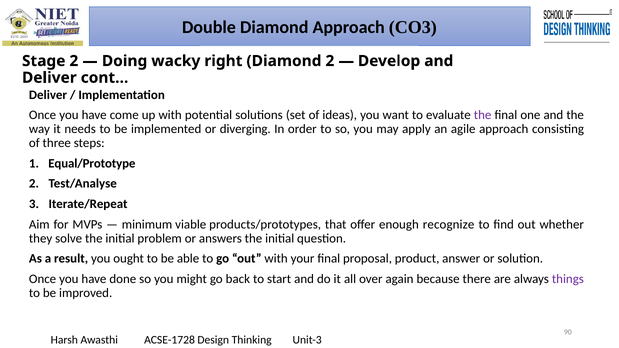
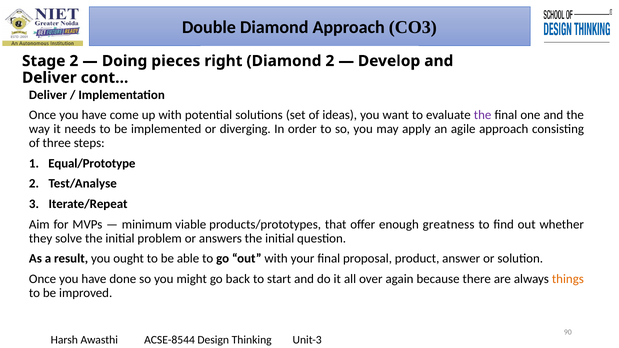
wacky: wacky -> pieces
recognize: recognize -> greatness
things colour: purple -> orange
ACSE-1728: ACSE-1728 -> ACSE-8544
